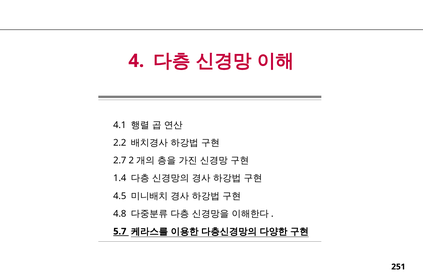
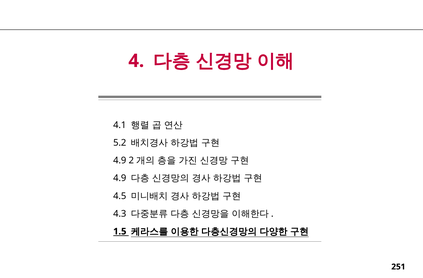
2.2: 2.2 -> 5.2
2.7 at (120, 160): 2.7 -> 4.9
1.4 at (120, 178): 1.4 -> 4.9
4.8: 4.8 -> 4.3
5.7: 5.7 -> 1.5
